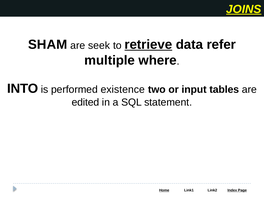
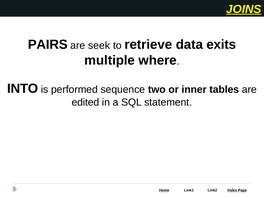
SHAM: SHAM -> PAIRS
retrieve underline: present -> none
refer: refer -> exits
existence: existence -> sequence
input: input -> inner
